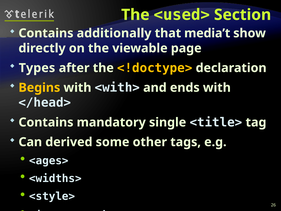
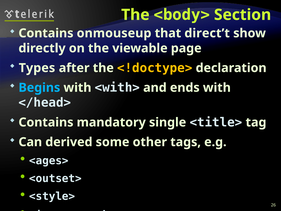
<used>: <used> -> <body>
additionally: additionally -> onmouseup
media’t: media’t -> direct’t
Begins colour: yellow -> light blue
<widths>: <widths> -> <outset>
